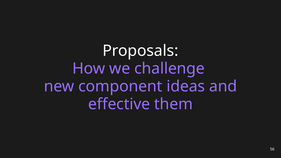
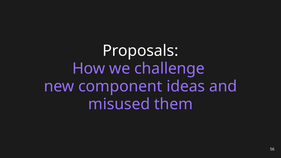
effective: effective -> misused
